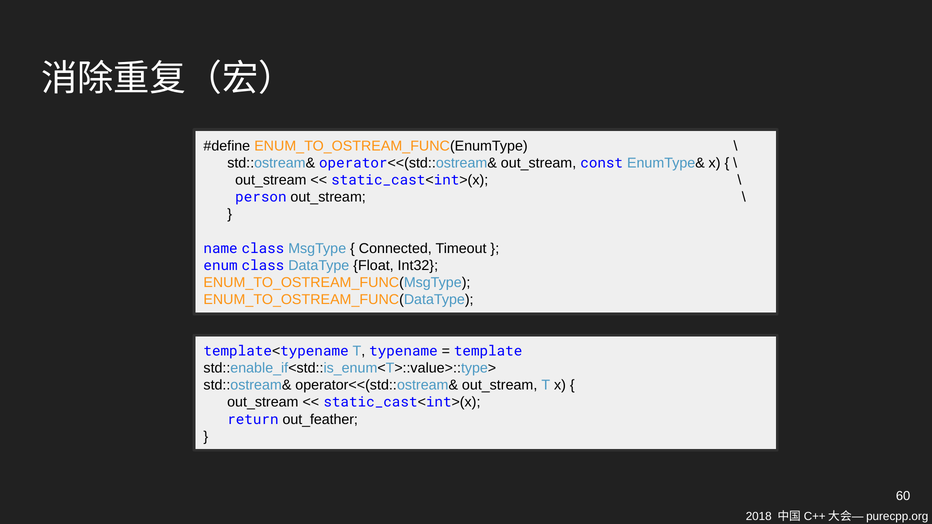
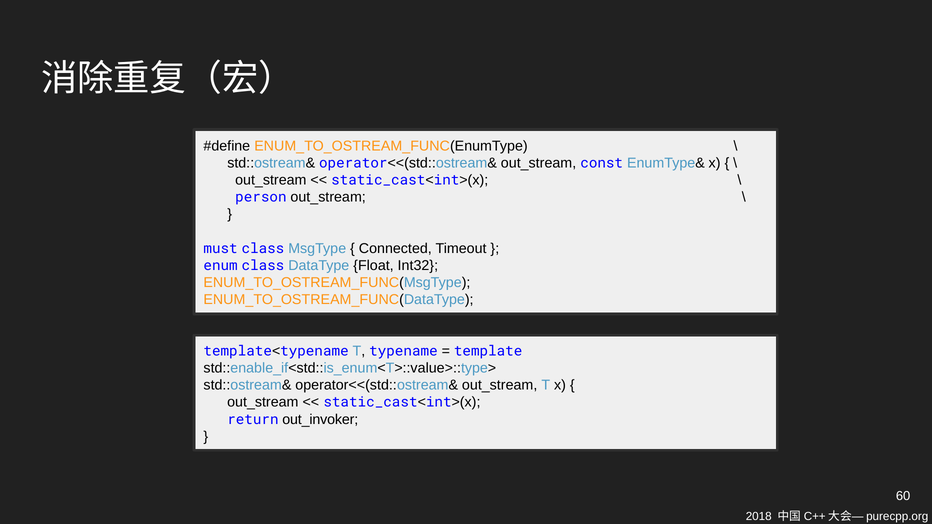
name: name -> must
out_feather: out_feather -> out_invoker
